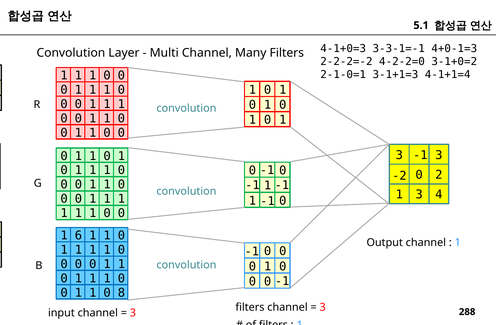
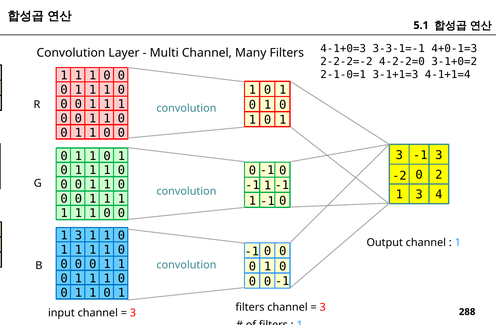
6 at (78, 236): 6 -> 3
8 at (121, 293): 8 -> 1
